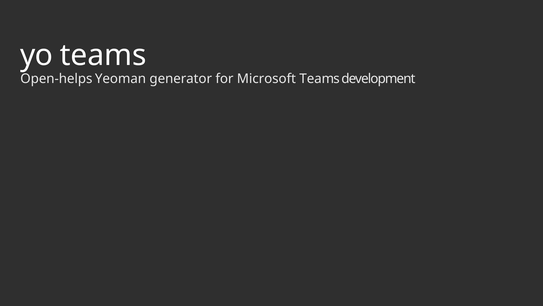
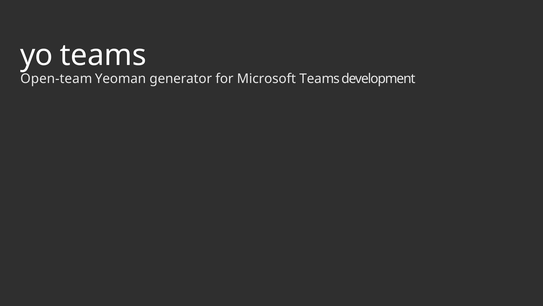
Open-helps: Open-helps -> Open-team
